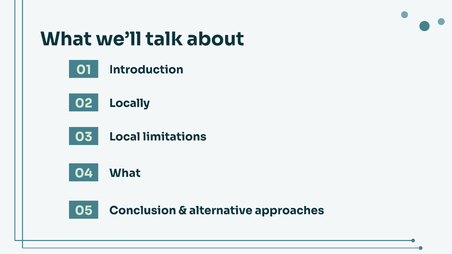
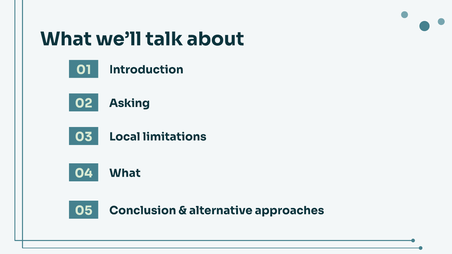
Locally: Locally -> Asking
